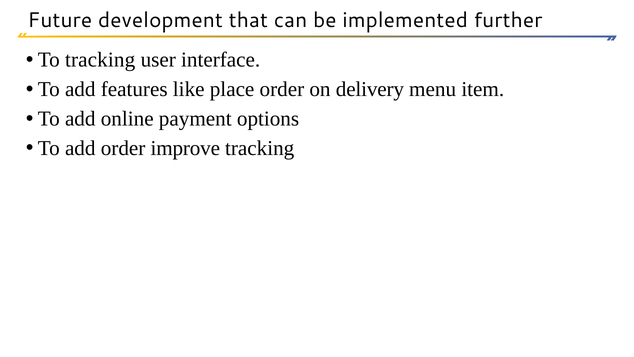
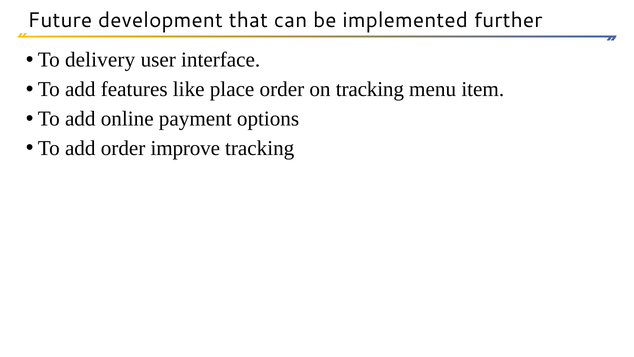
To tracking: tracking -> delivery
on delivery: delivery -> tracking
